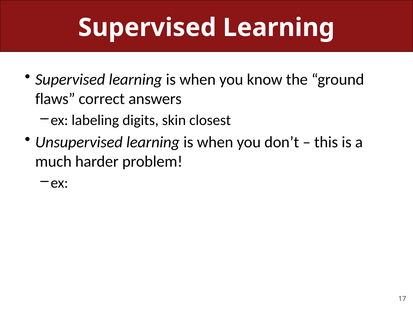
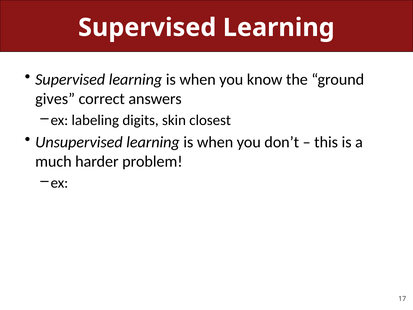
flaws: flaws -> gives
